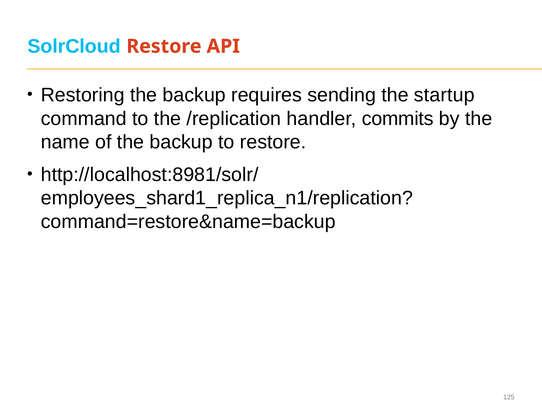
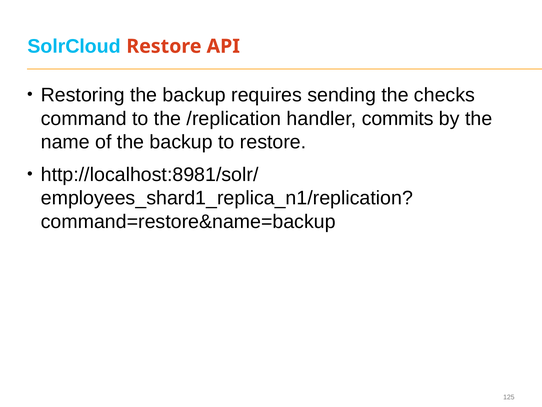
startup: startup -> checks
